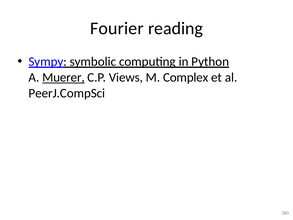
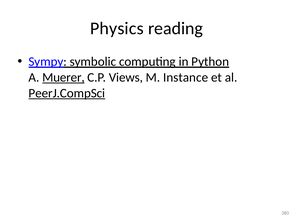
Fourier: Fourier -> Physics
Complex: Complex -> Instance
PeerJ.CompSci underline: none -> present
